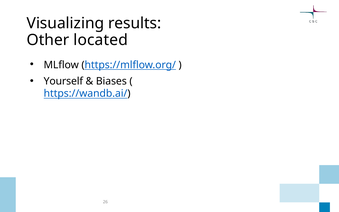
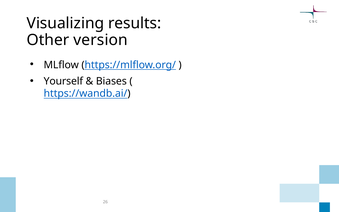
located: located -> version
